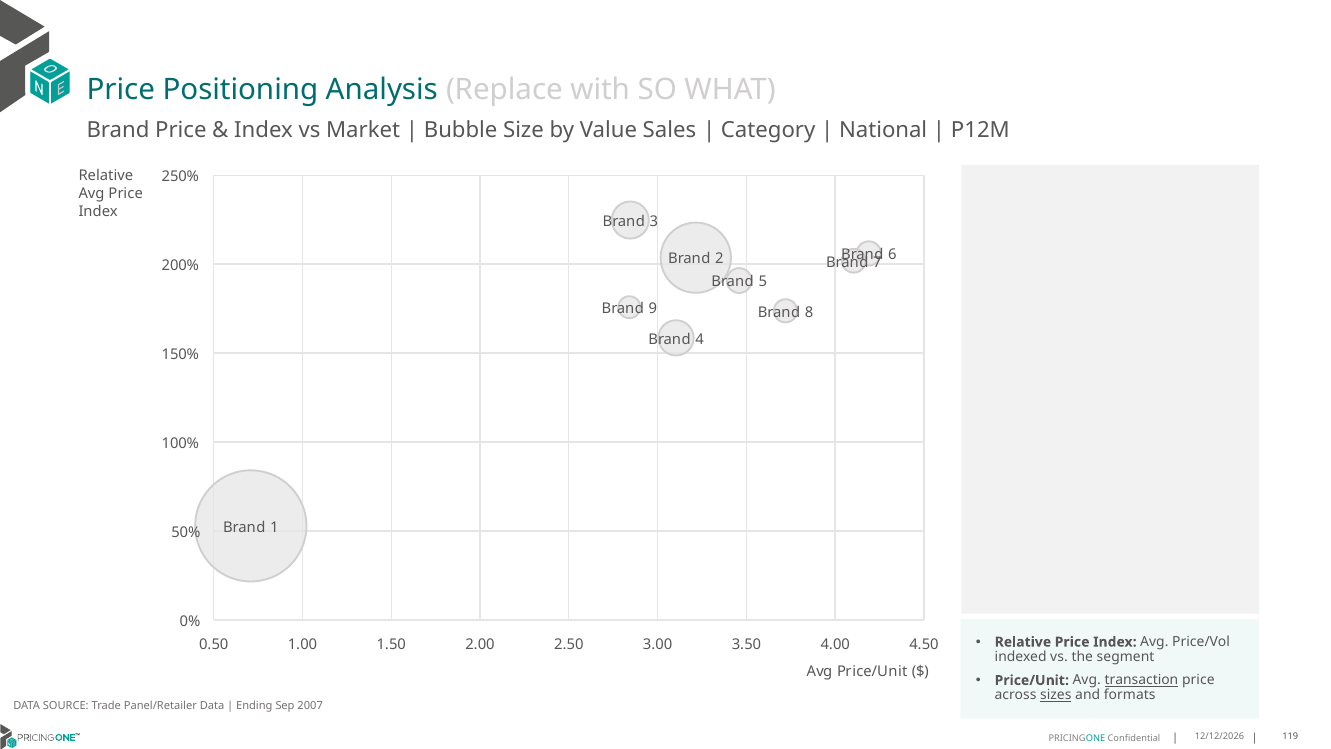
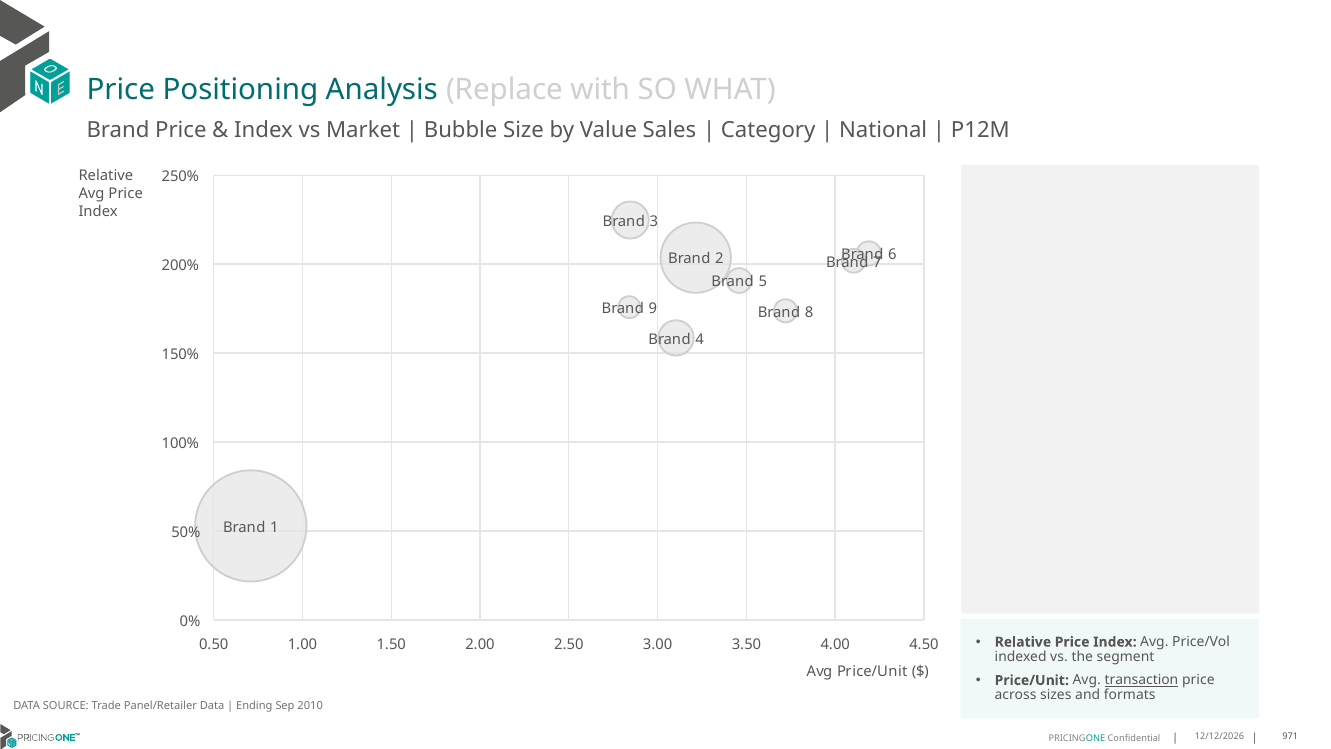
sizes underline: present -> none
2007: 2007 -> 2010
119: 119 -> 971
